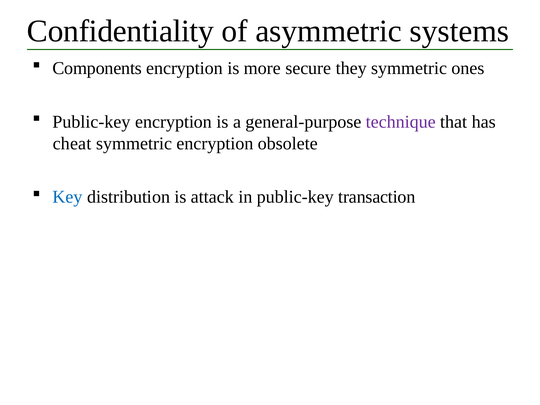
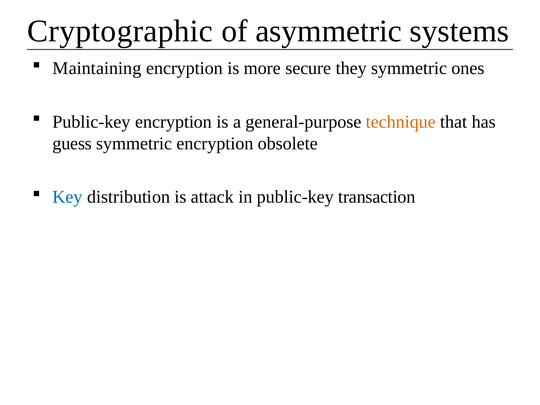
Confidentiality: Confidentiality -> Cryptographic
Components: Components -> Maintaining
technique colour: purple -> orange
cheat: cheat -> guess
